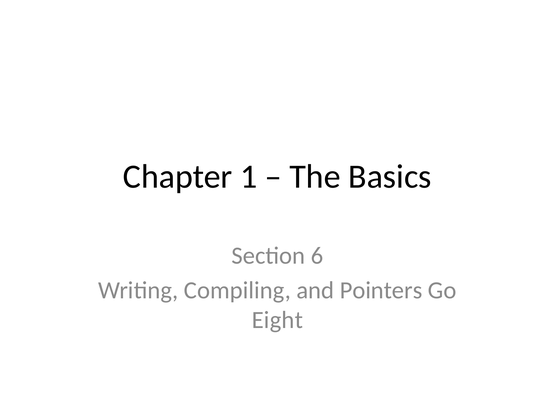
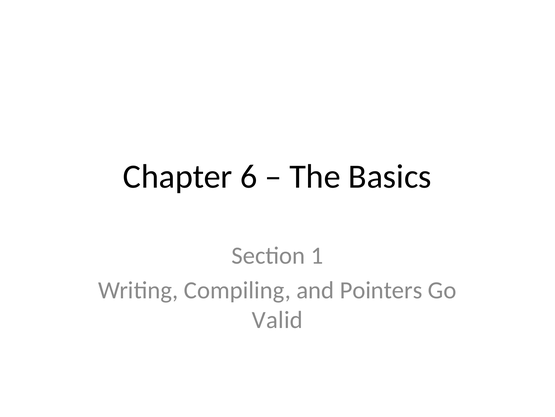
1: 1 -> 6
6: 6 -> 1
Eight: Eight -> Valid
